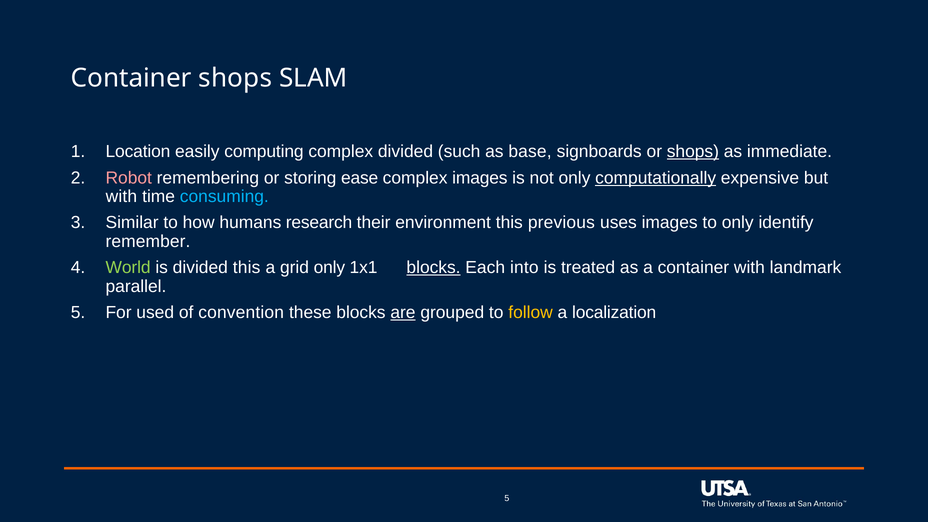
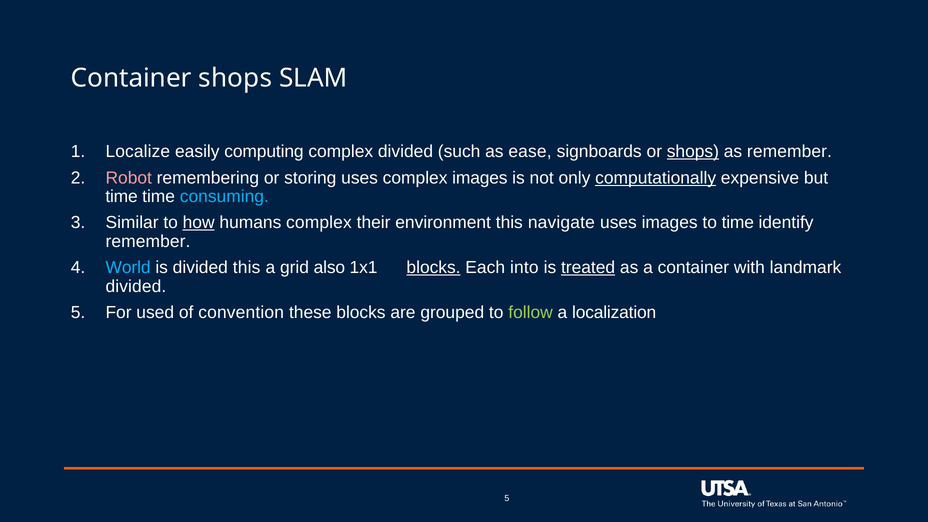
Location: Location -> Localize
base: base -> ease
as immediate: immediate -> remember
storing ease: ease -> uses
with at (121, 197): with -> time
how underline: none -> present
humans research: research -> complex
previous: previous -> navigate
to only: only -> time
World colour: light green -> light blue
grid only: only -> also
treated underline: none -> present
parallel at (136, 286): parallel -> divided
are underline: present -> none
follow colour: yellow -> light green
